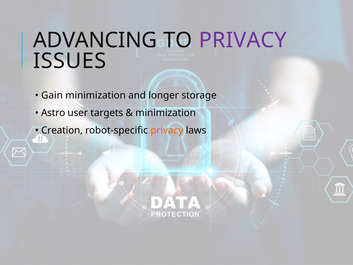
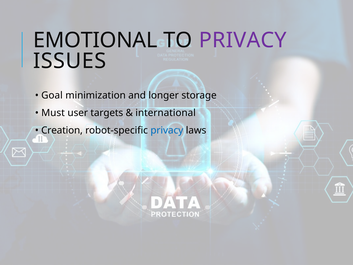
ADVANCING: ADVANCING -> EMOTIONAL
Gain: Gain -> Goal
Astro: Astro -> Must
minimization at (166, 113): minimization -> international
privacy at (167, 130) colour: orange -> blue
